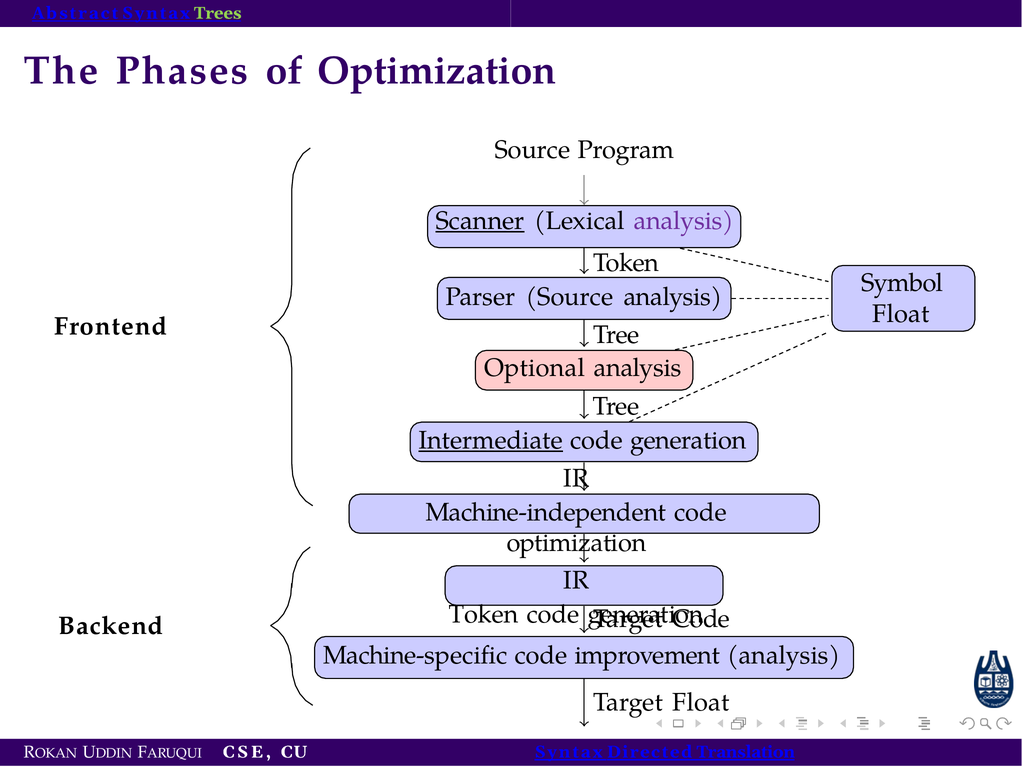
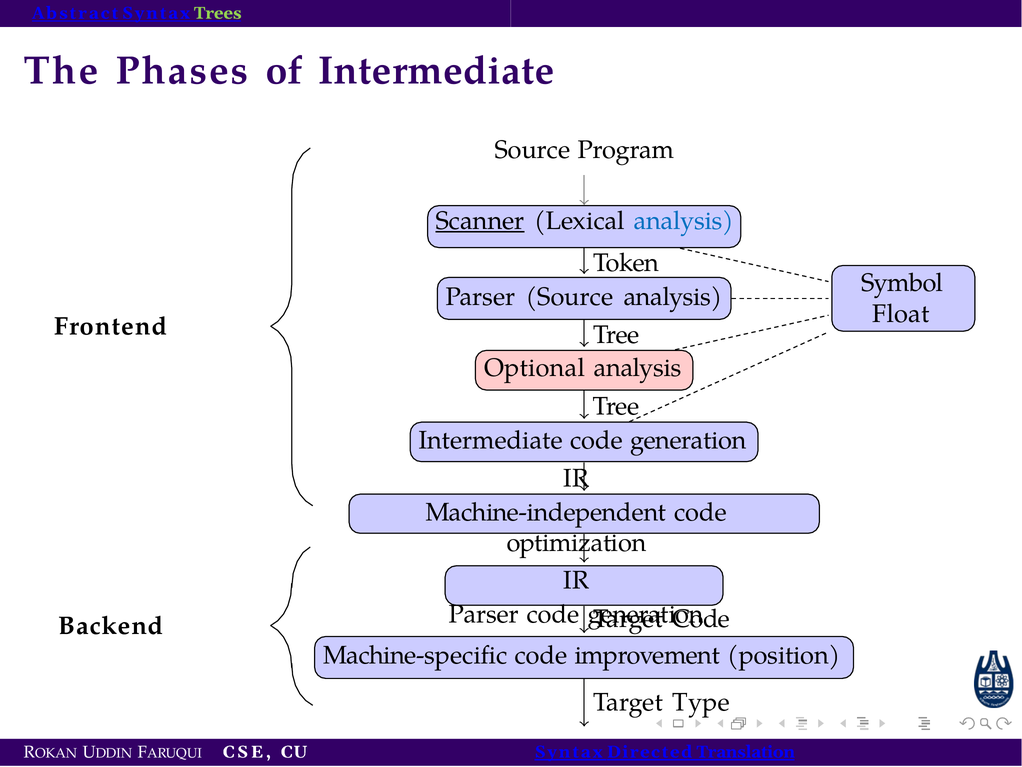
of Optimization: Optimization -> Intermediate
analysis at (684, 221) colour: purple -> blue
Intermediate at (491, 440) underline: present -> none
Token at (484, 615): Token -> Parser
improvement analysis: analysis -> position
Target Float: Float -> Type
